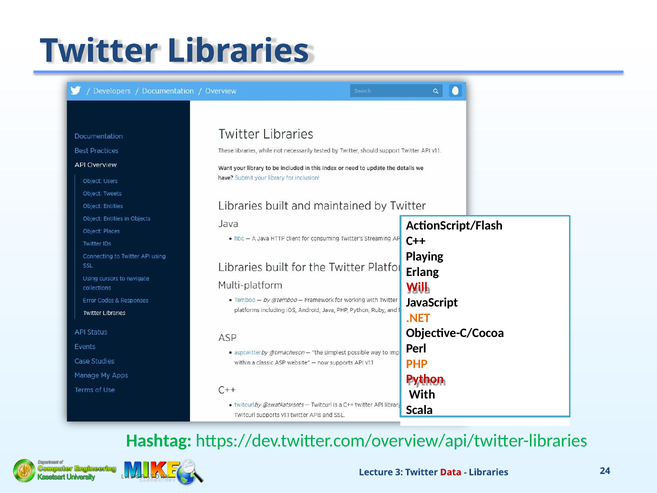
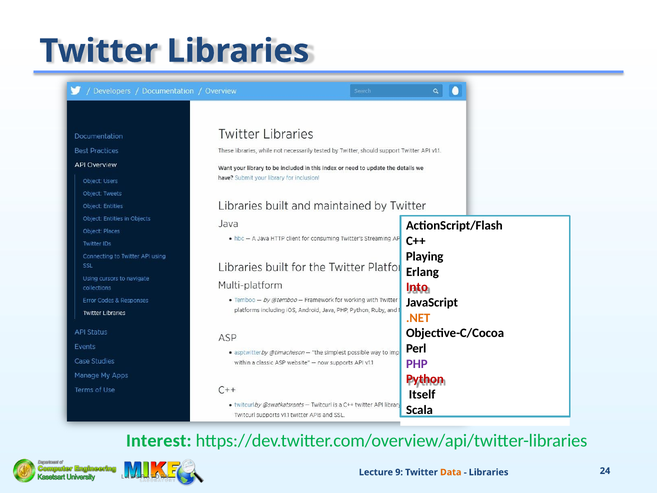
Will: Will -> Into
PHP colour: orange -> purple
With: With -> Itself
Hashtag: Hashtag -> Interest
3: 3 -> 9
Data colour: red -> orange
